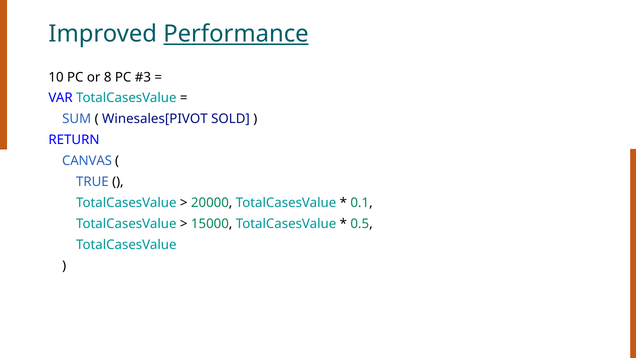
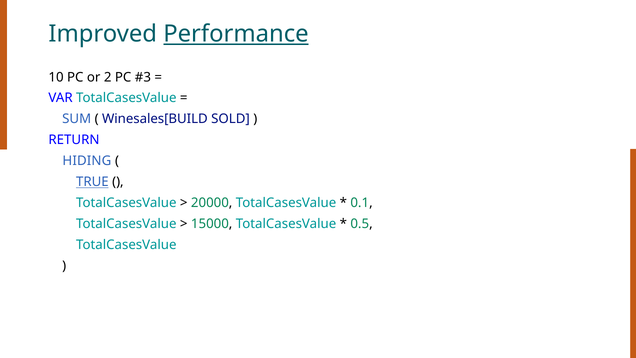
8: 8 -> 2
Winesales[PIVOT: Winesales[PIVOT -> Winesales[BUILD
CANVAS: CANVAS -> HIDING
TRUE underline: none -> present
